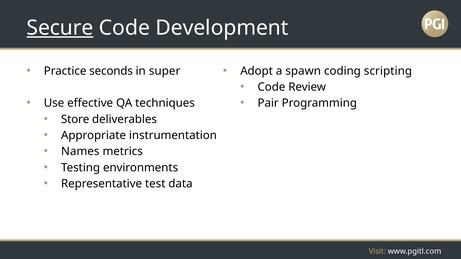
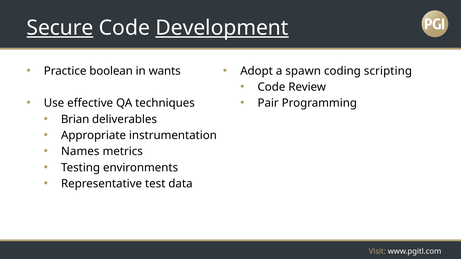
Development underline: none -> present
seconds: seconds -> boolean
super: super -> wants
Store: Store -> Brian
